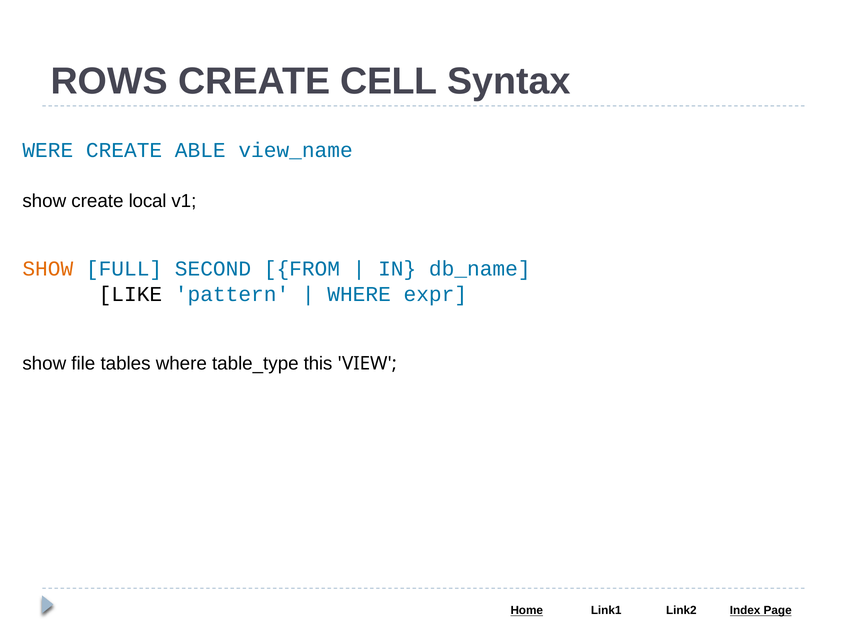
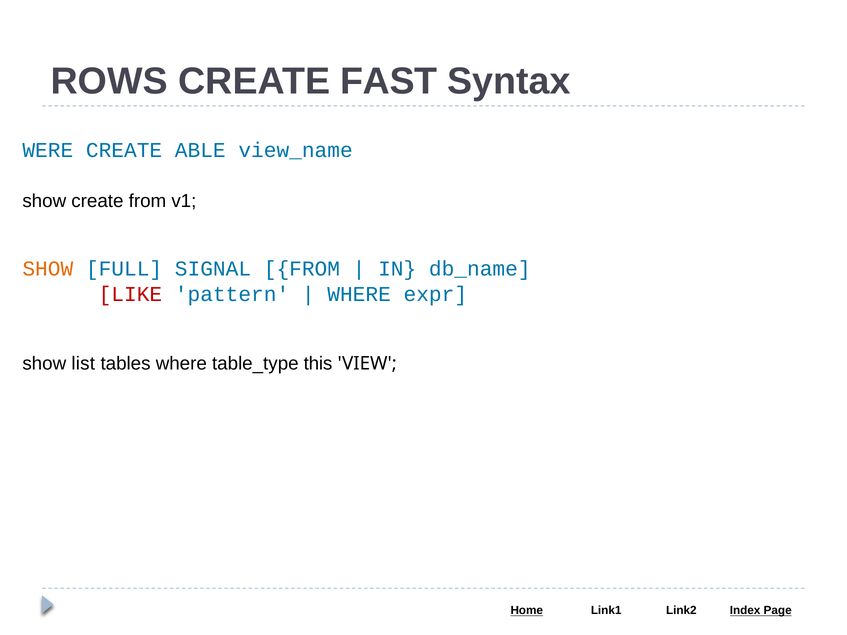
CELL: CELL -> FAST
create local: local -> from
SECOND: SECOND -> SIGNAL
LIKE colour: black -> red
file: file -> list
